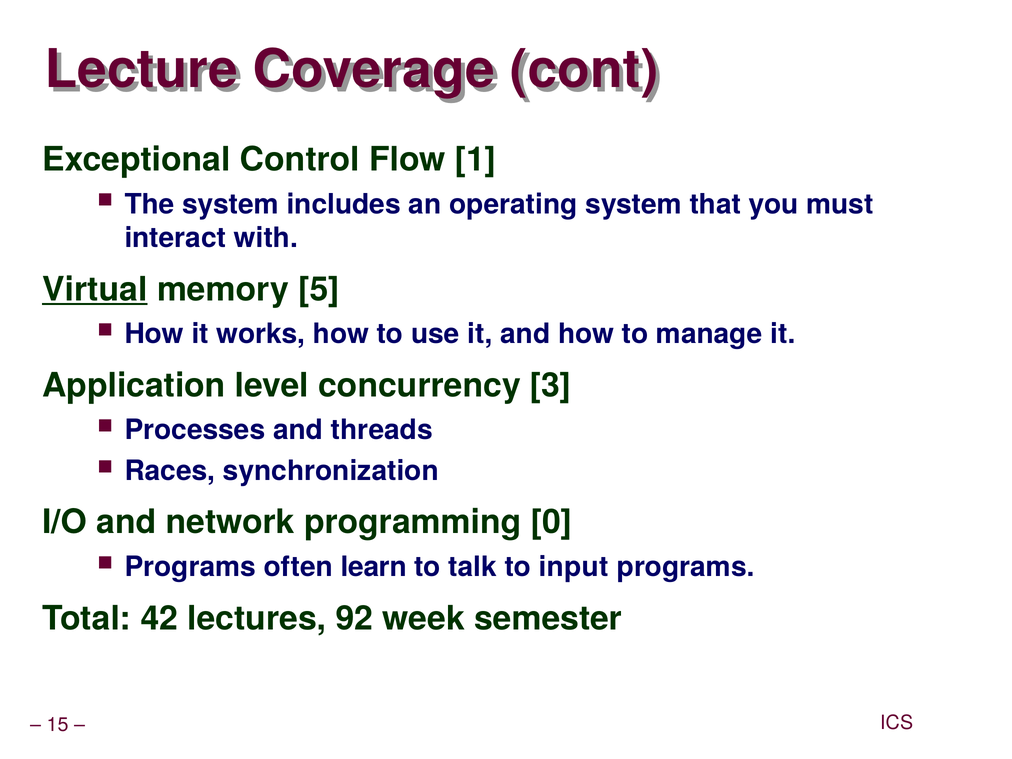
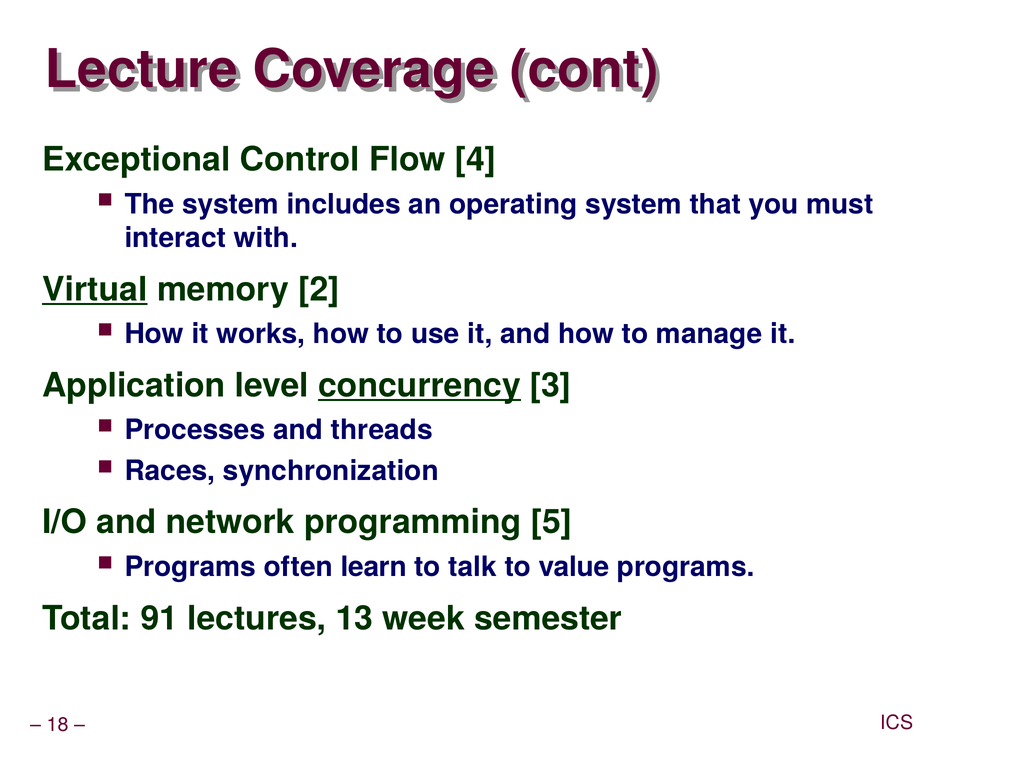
1: 1 -> 4
5: 5 -> 2
concurrency underline: none -> present
0: 0 -> 5
input: input -> value
42: 42 -> 91
92: 92 -> 13
15: 15 -> 18
